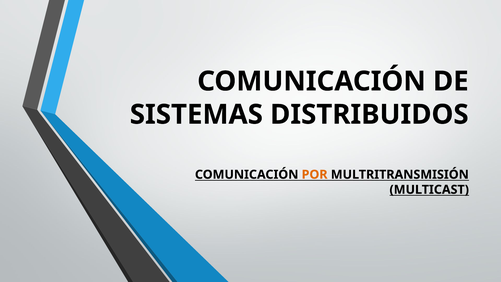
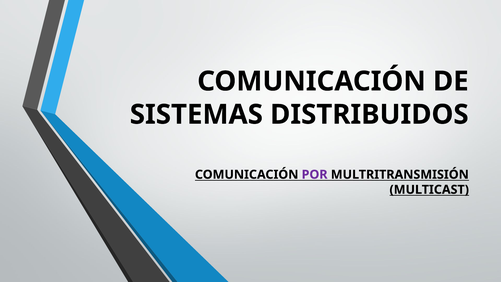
POR colour: orange -> purple
